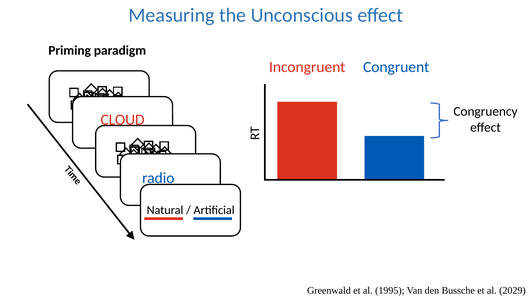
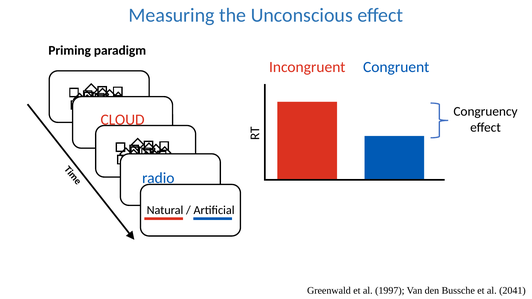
1995: 1995 -> 1997
2029: 2029 -> 2041
